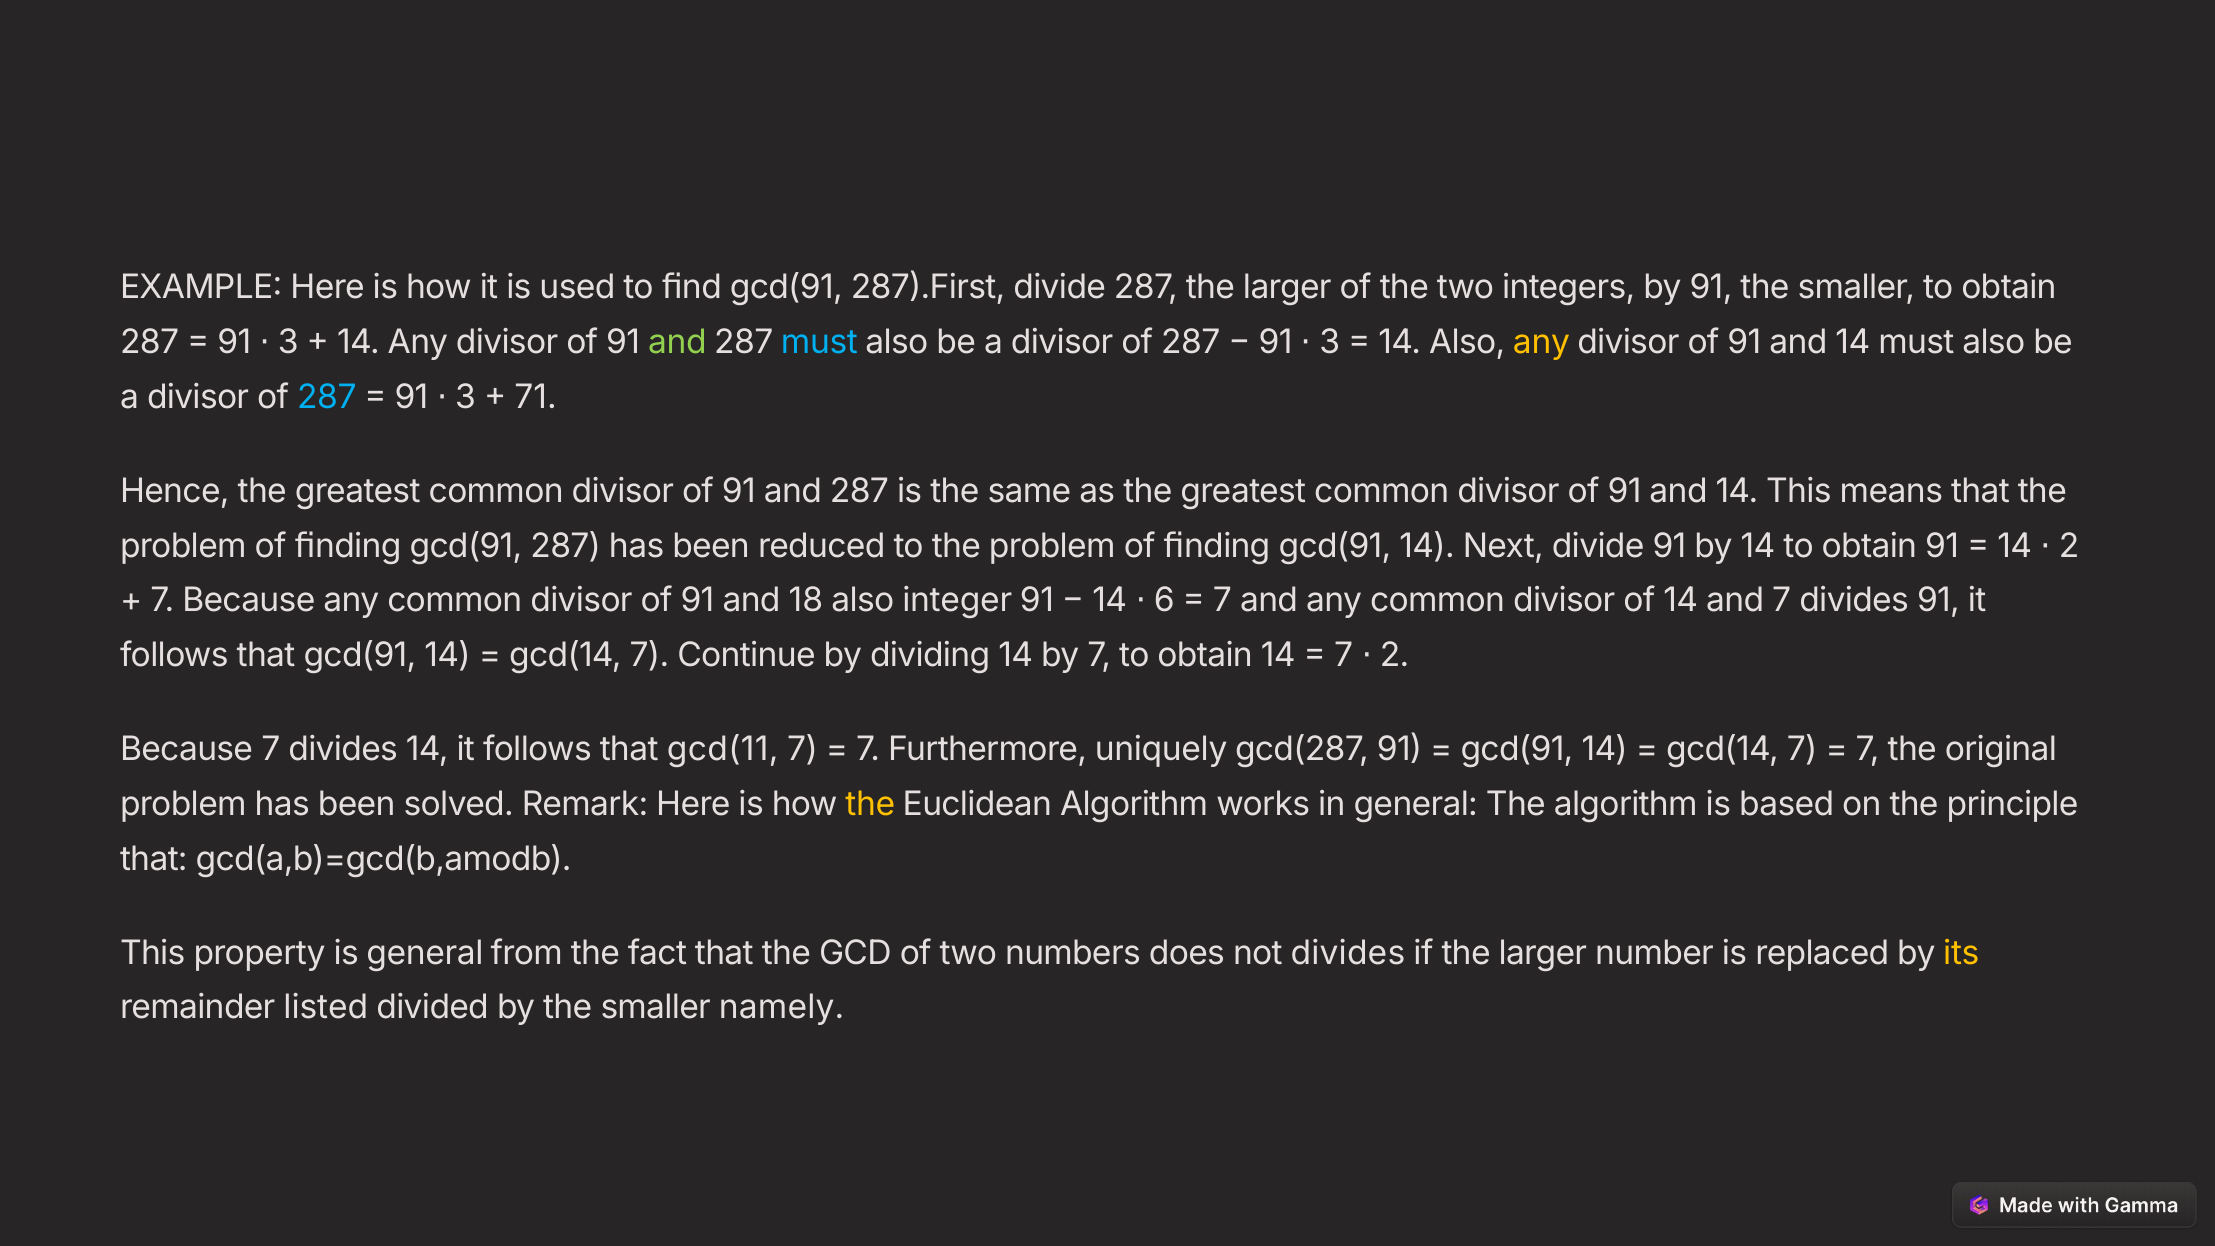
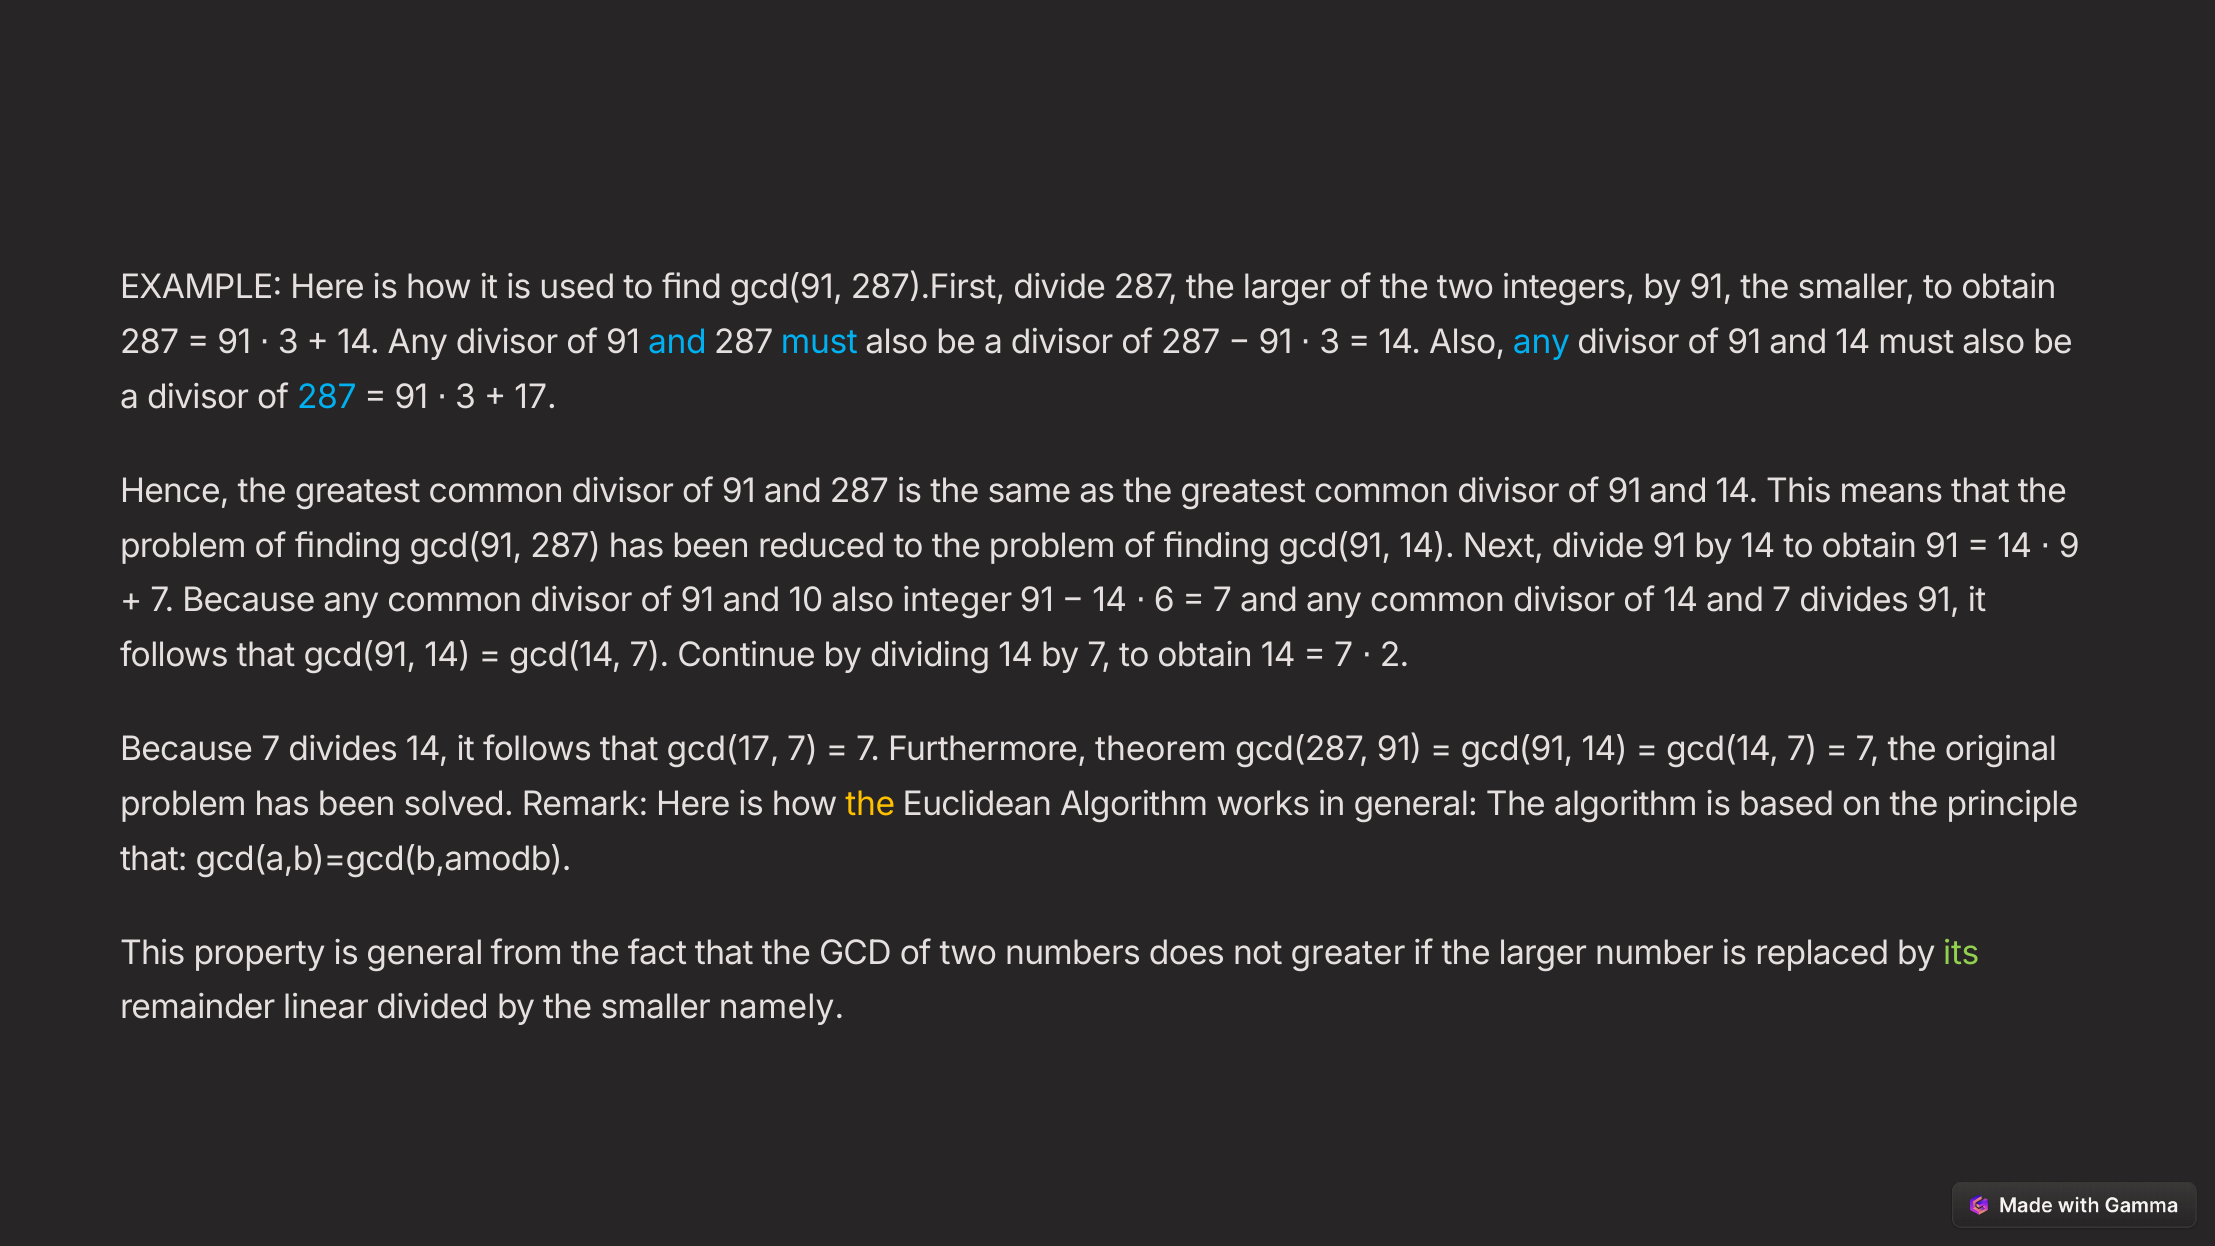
and at (677, 343) colour: light green -> light blue
any at (1541, 343) colour: yellow -> light blue
71: 71 -> 17
14 2: 2 -> 9
18: 18 -> 10
gcd(11: gcd(11 -> gcd(17
uniquely: uniquely -> theorem
not divides: divides -> greater
its colour: yellow -> light green
listed: listed -> linear
